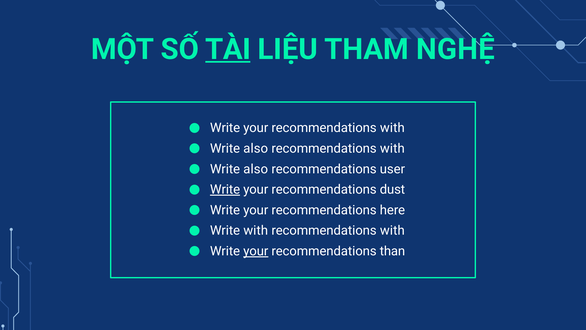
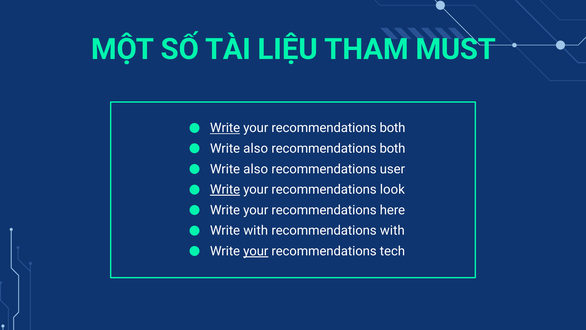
TÀI underline: present -> none
NGHỆ: NGHỆ -> MUST
Write at (225, 128) underline: none -> present
your recommendations with: with -> both
with at (392, 148): with -> both
dust: dust -> look
than: than -> tech
